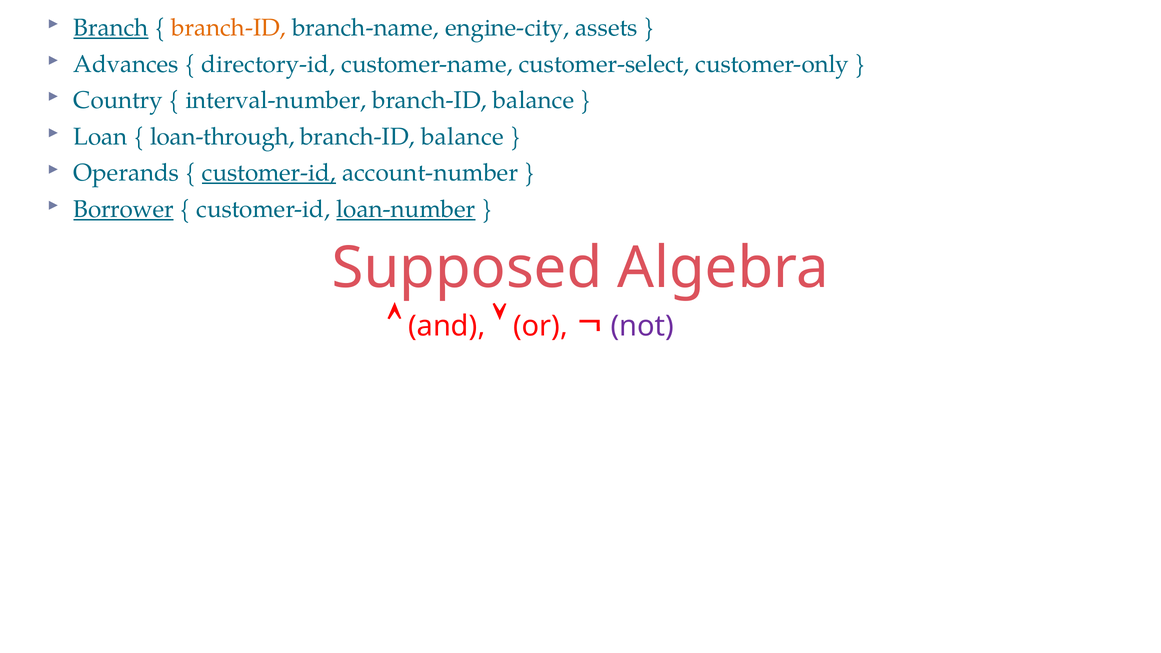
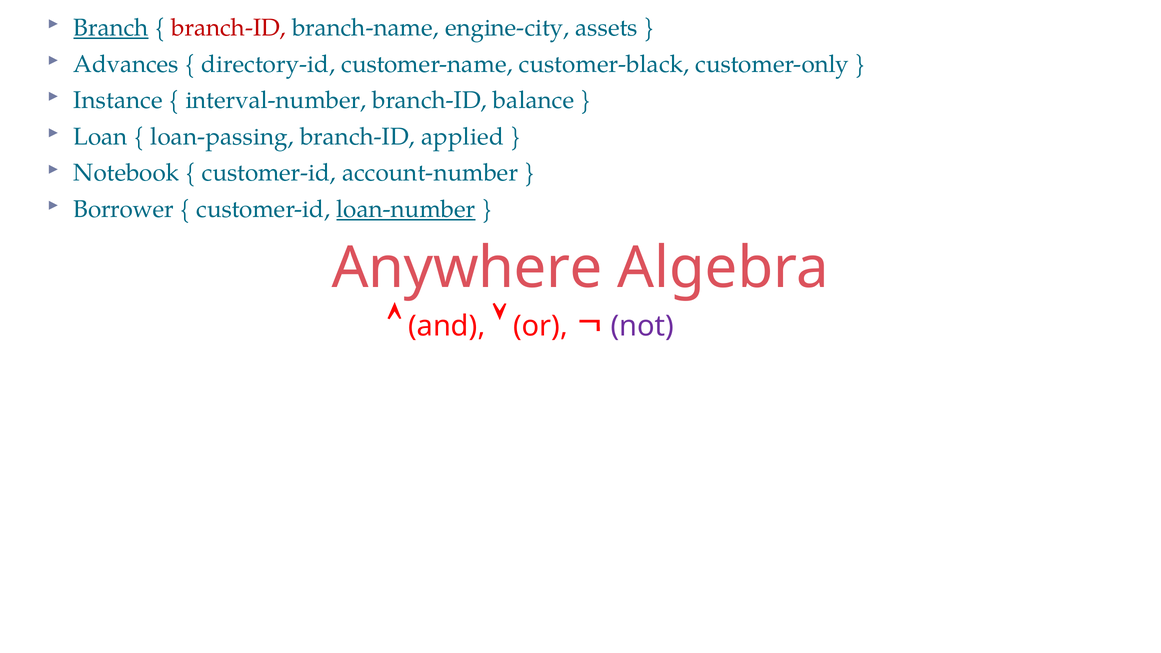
branch-ID at (229, 28) colour: orange -> red
customer-select: customer-select -> customer-black
Country: Country -> Instance
loan-through: loan-through -> loan-passing
balance at (463, 137): balance -> applied
Operands: Operands -> Notebook
customer-id at (269, 173) underline: present -> none
Borrower underline: present -> none
Supposed: Supposed -> Anywhere
